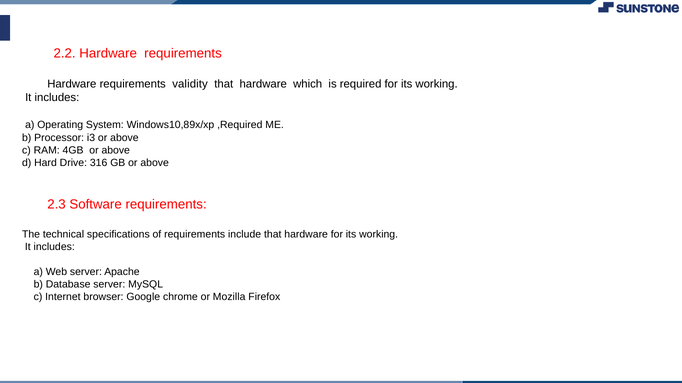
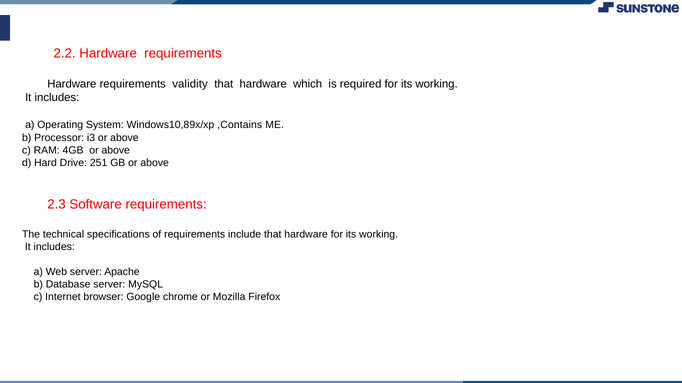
,Required: ,Required -> ,Contains
316: 316 -> 251
